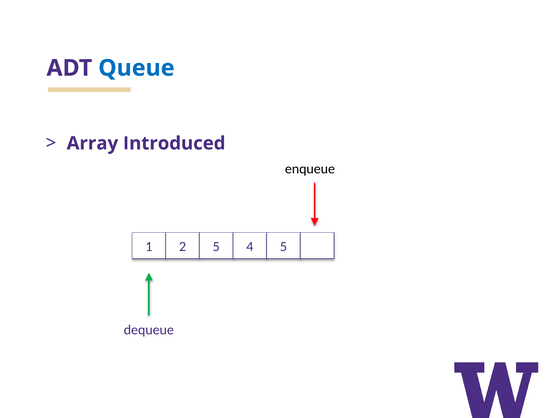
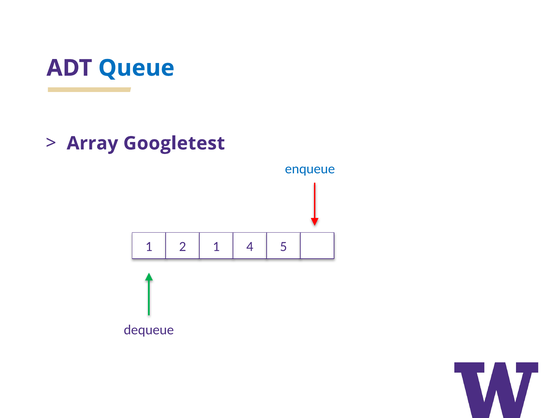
Introduced: Introduced -> Googletest
enqueue colour: black -> blue
2 5: 5 -> 1
